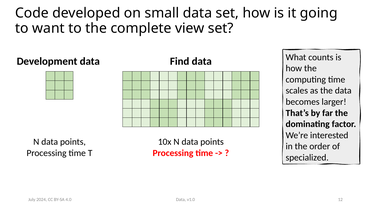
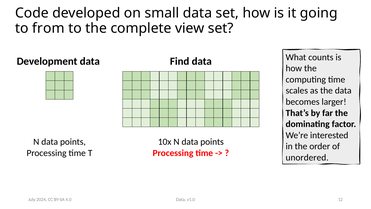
want: want -> from
specialized: specialized -> unordered
